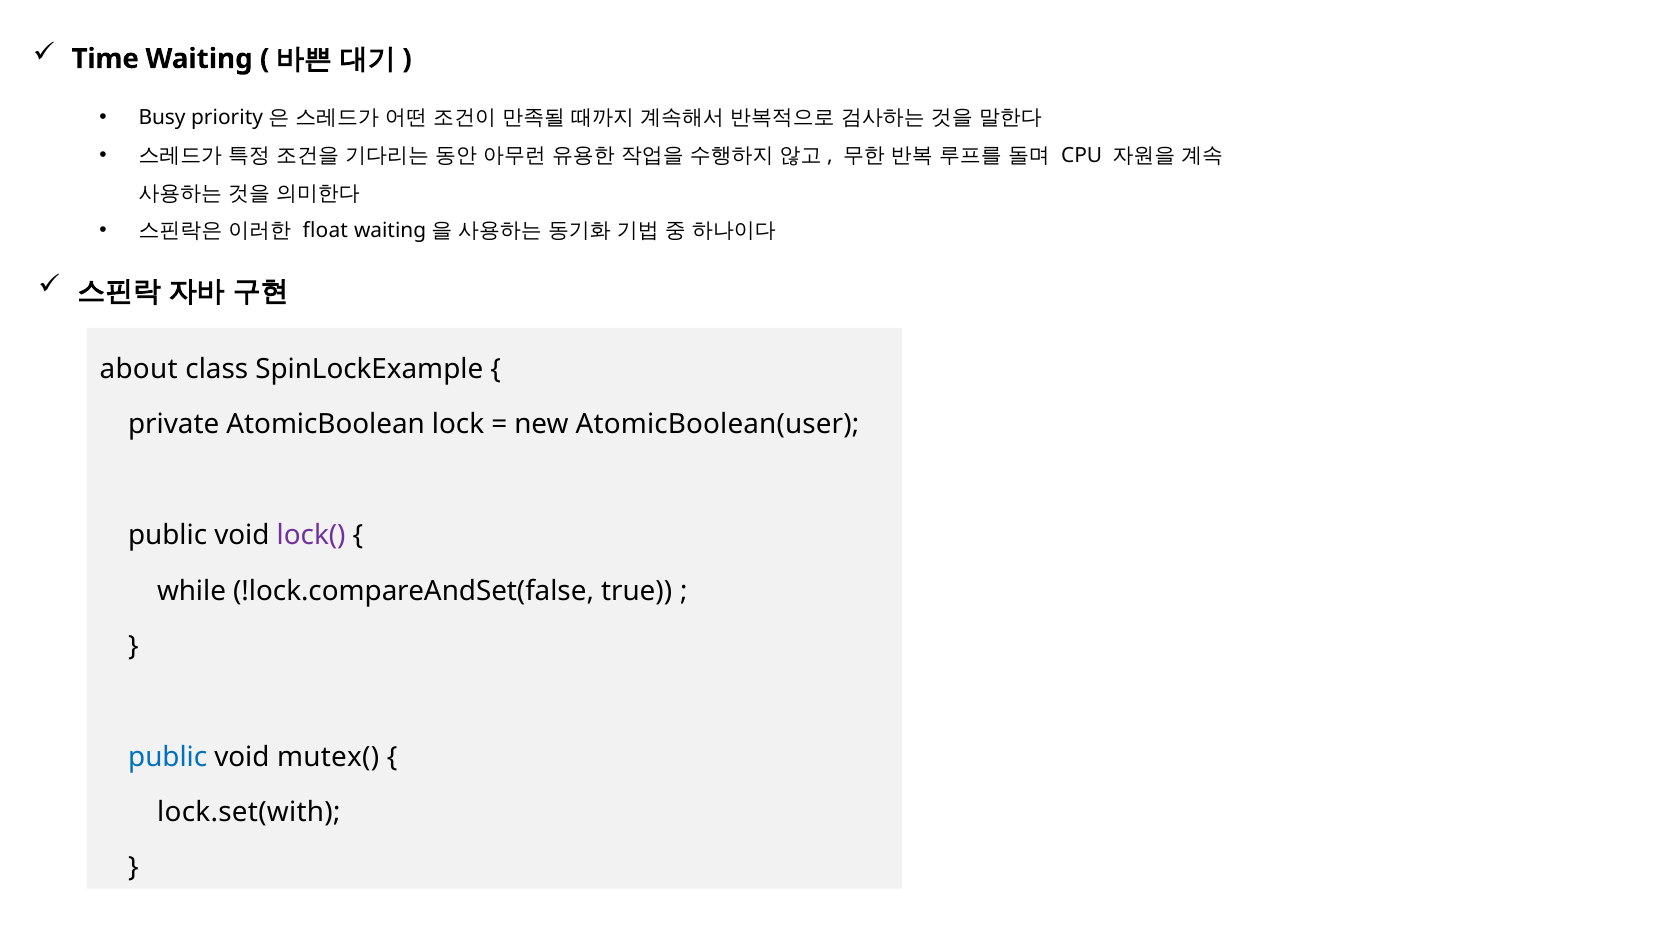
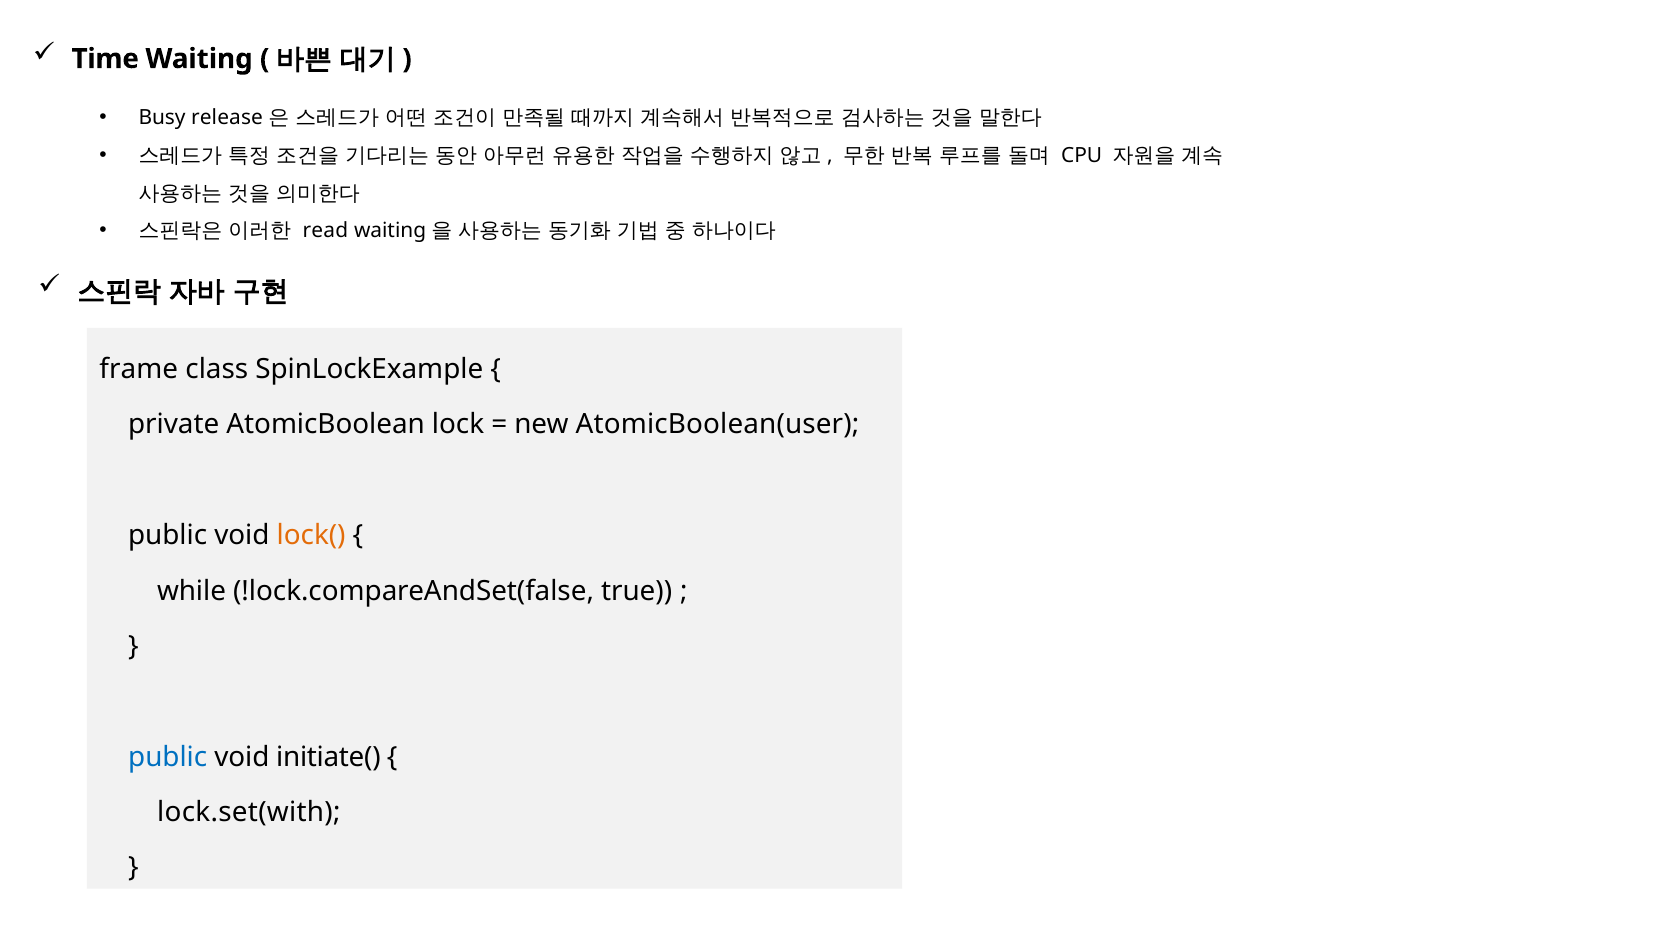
priority: priority -> release
float: float -> read
about: about -> frame
lock( colour: purple -> orange
mutex(: mutex( -> initiate(
